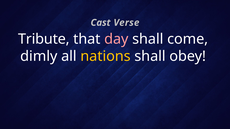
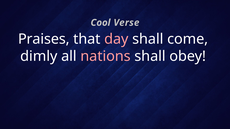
Cast: Cast -> Cool
Tribute: Tribute -> Praises
nations colour: yellow -> pink
